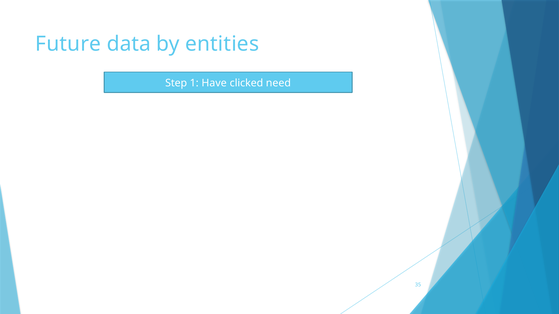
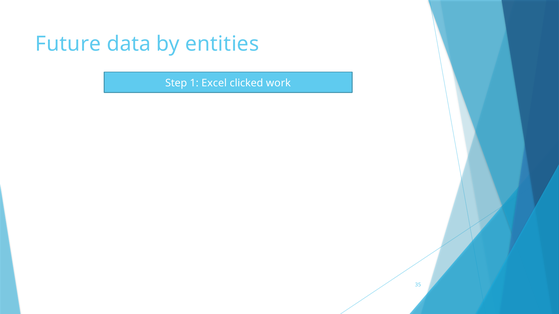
Have: Have -> Excel
need: need -> work
